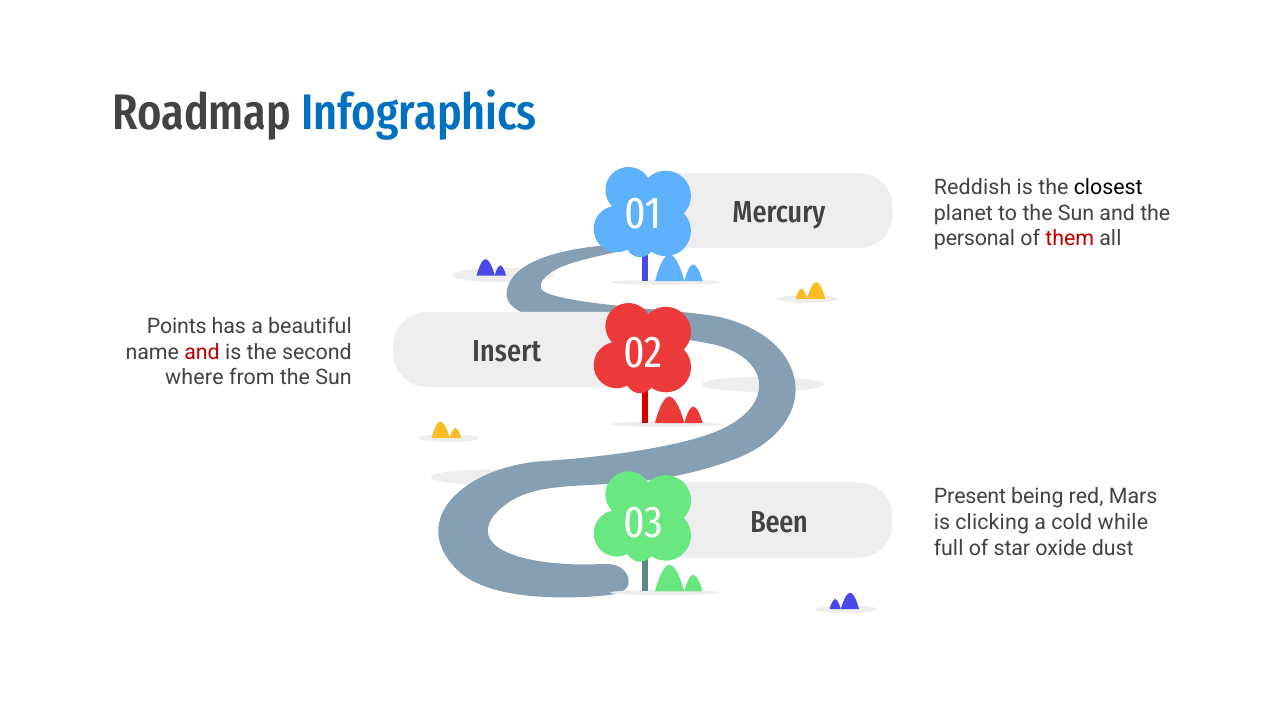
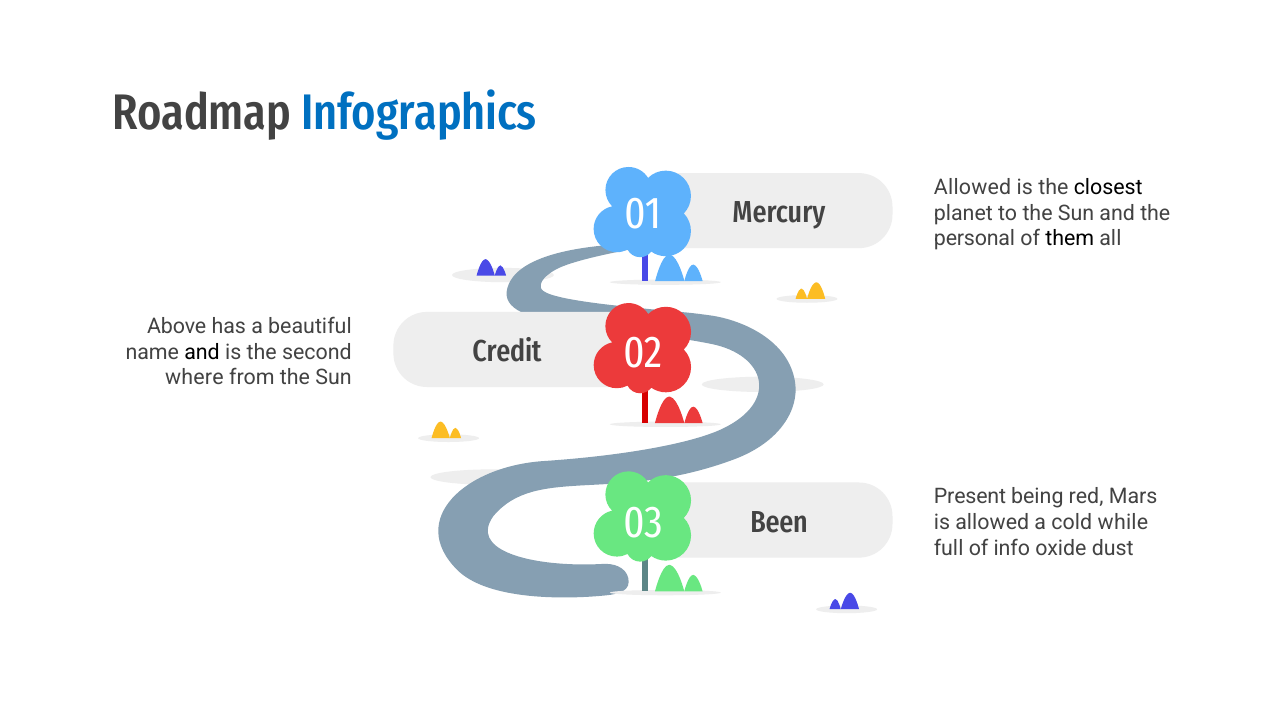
Reddish at (973, 188): Reddish -> Allowed
them colour: red -> black
Points: Points -> Above
Insert: Insert -> Credit
and at (202, 352) colour: red -> black
is clicking: clicking -> allowed
star: star -> info
